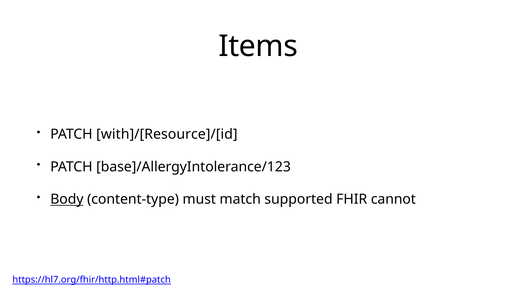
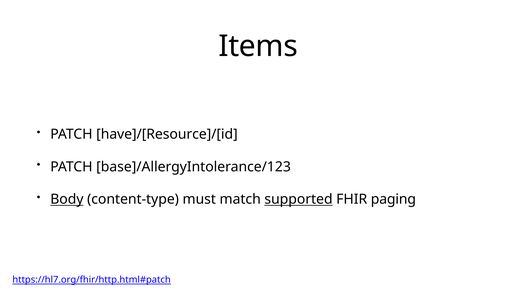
with]/[Resource]/[id: with]/[Resource]/[id -> have]/[Resource]/[id
supported underline: none -> present
cannot: cannot -> paging
